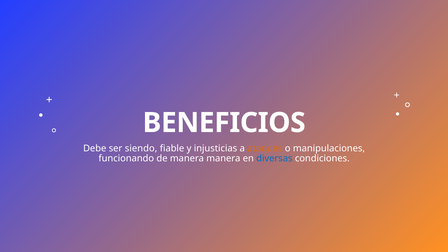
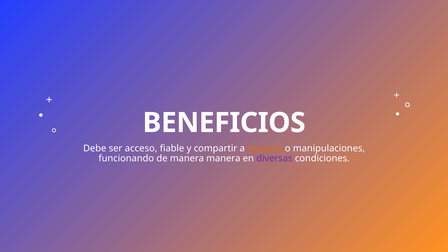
siendo: siendo -> acceso
injusticias: injusticias -> compartir
diversas colour: blue -> purple
